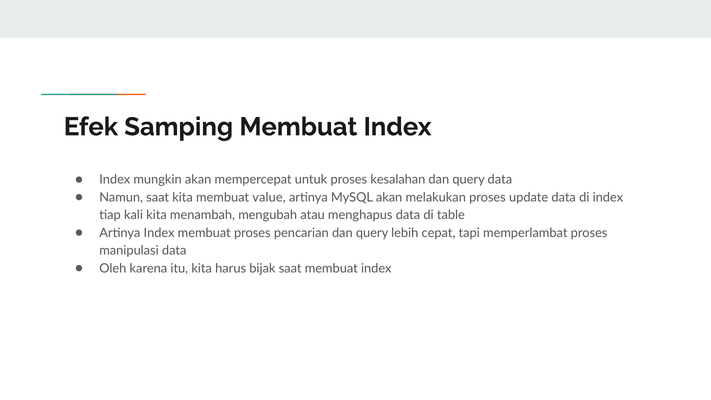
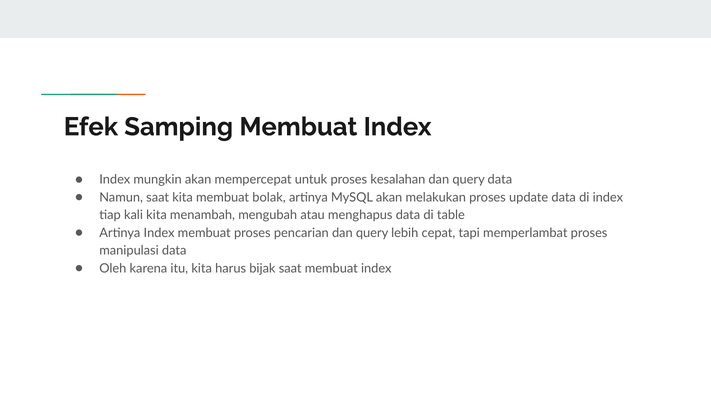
value: value -> bolak
